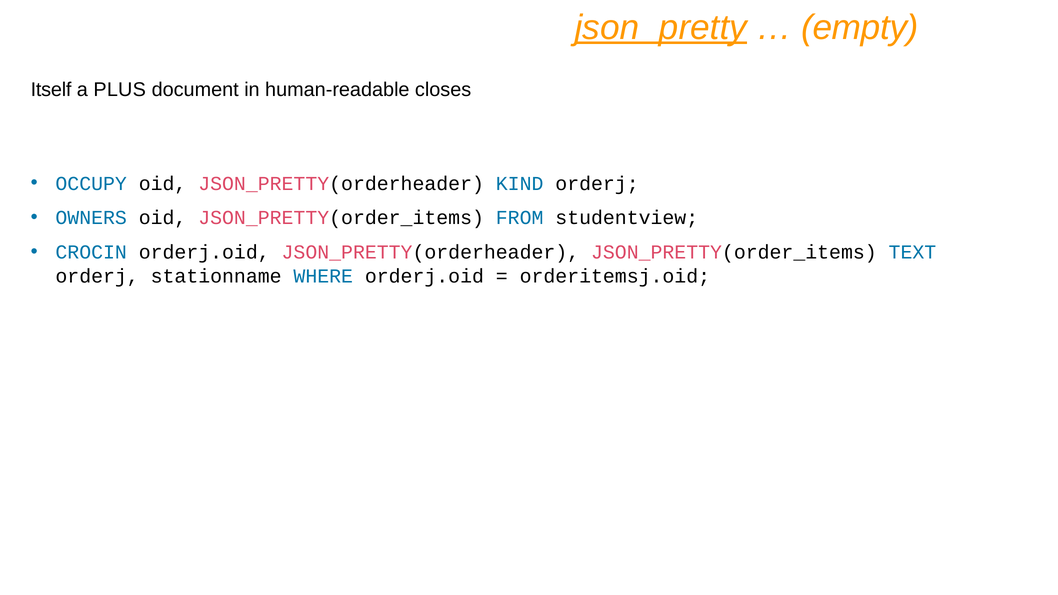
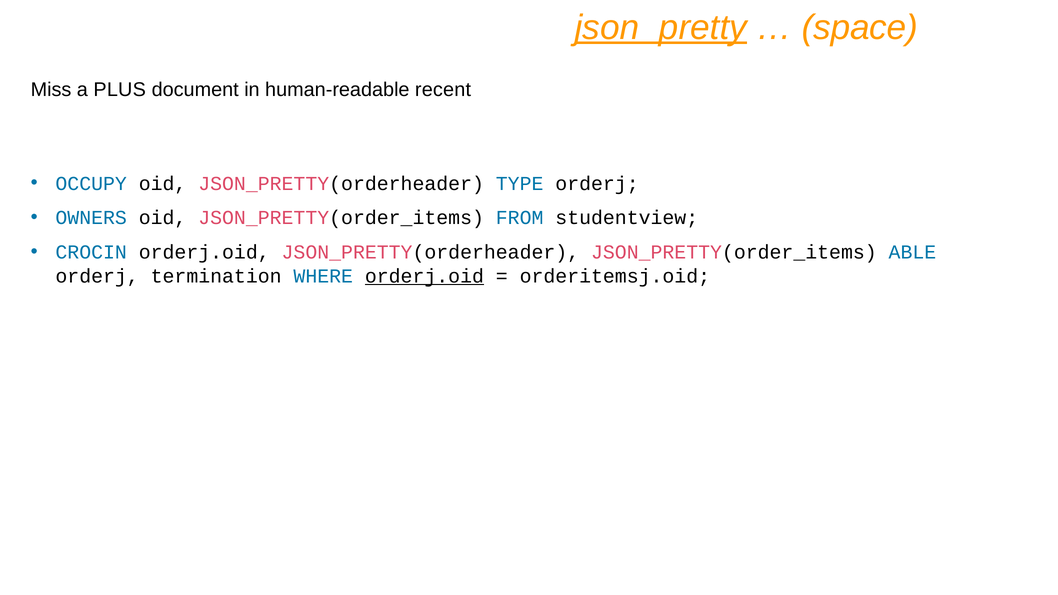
empty: empty -> space
Itself: Itself -> Miss
closes: closes -> recent
KIND: KIND -> TYPE
TEXT: TEXT -> ABLE
stationname: stationname -> termination
orderj.oid at (424, 276) underline: none -> present
